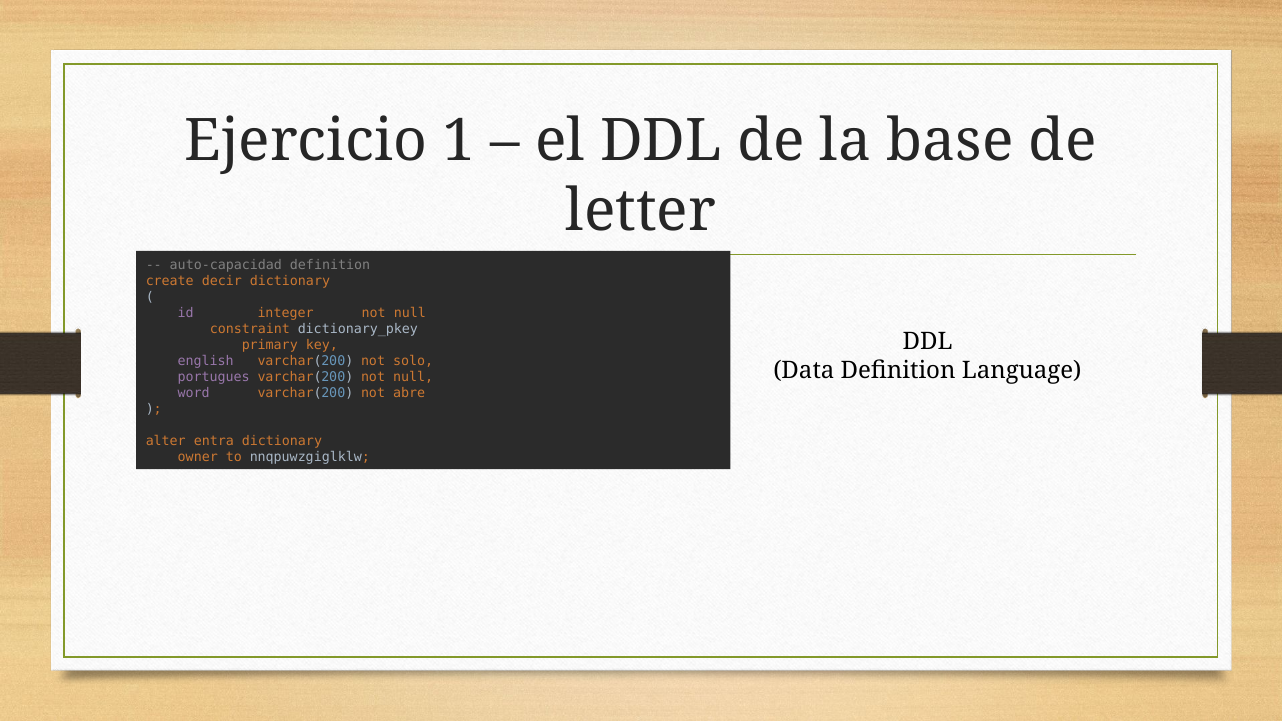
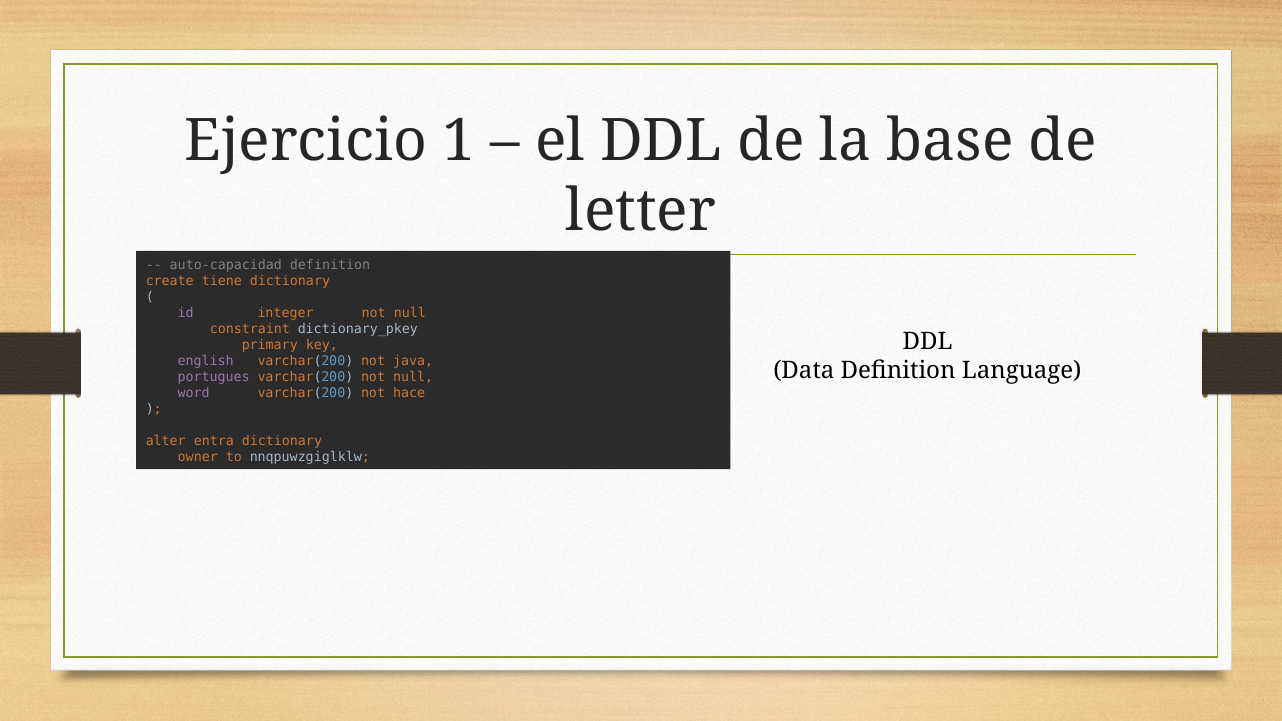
decir: decir -> tiene
solo: solo -> java
abre: abre -> hace
